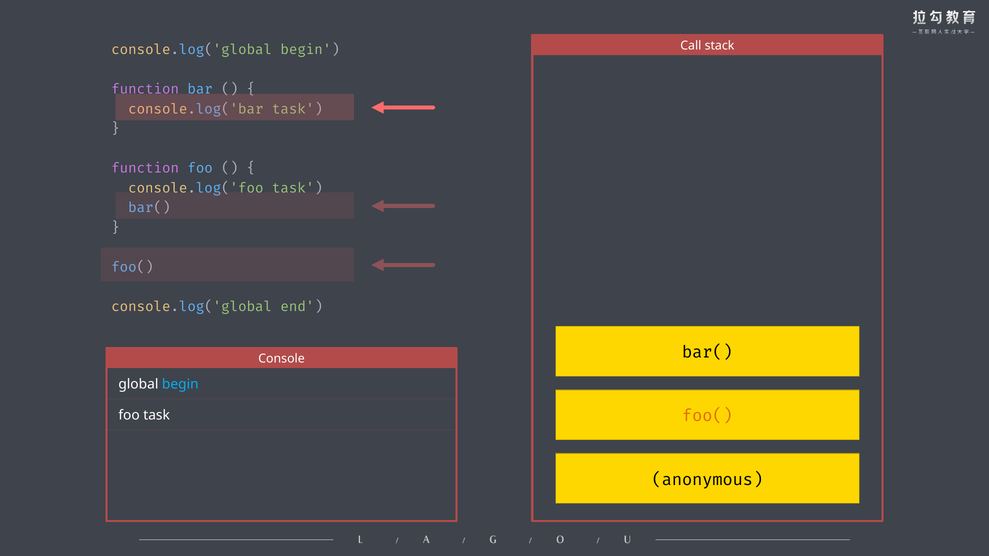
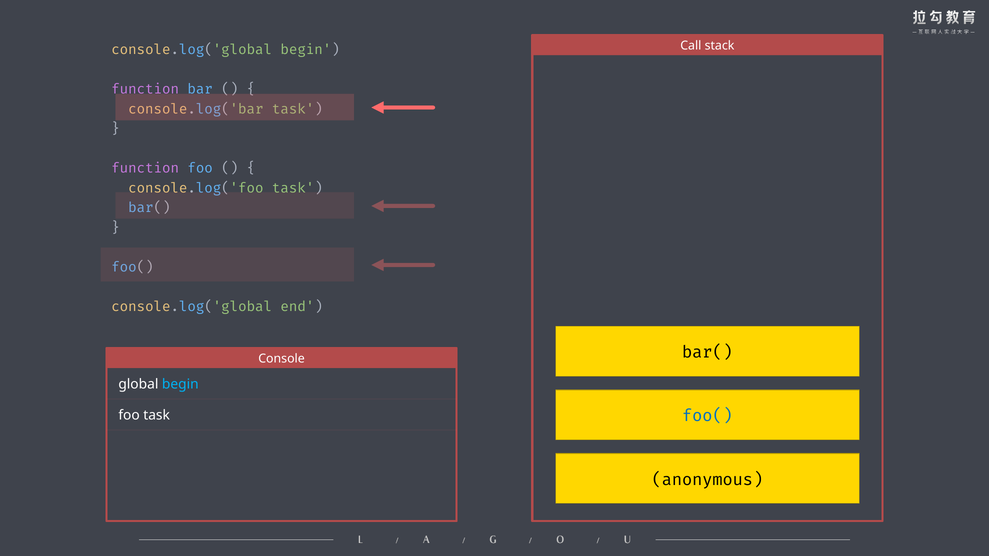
foo( at (707, 416) colour: orange -> blue
